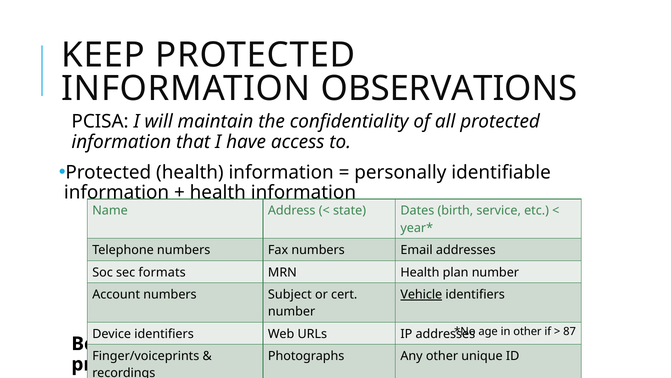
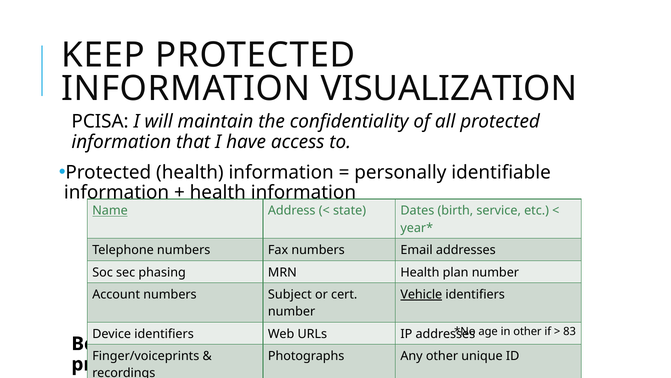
OBSERVATIONS: OBSERVATIONS -> VISUALIZATION
Name underline: none -> present
formats: formats -> phasing
87: 87 -> 83
